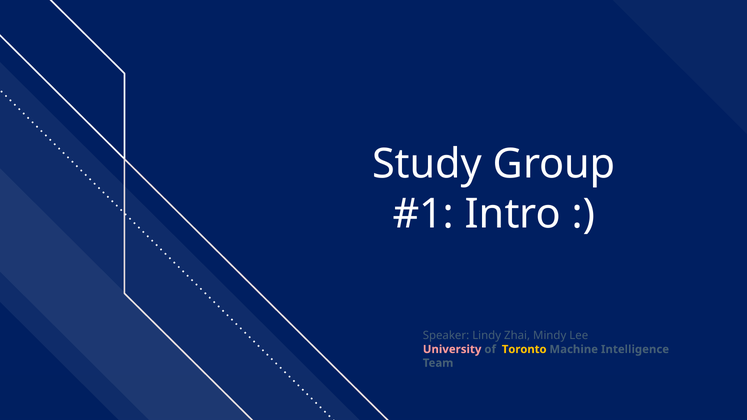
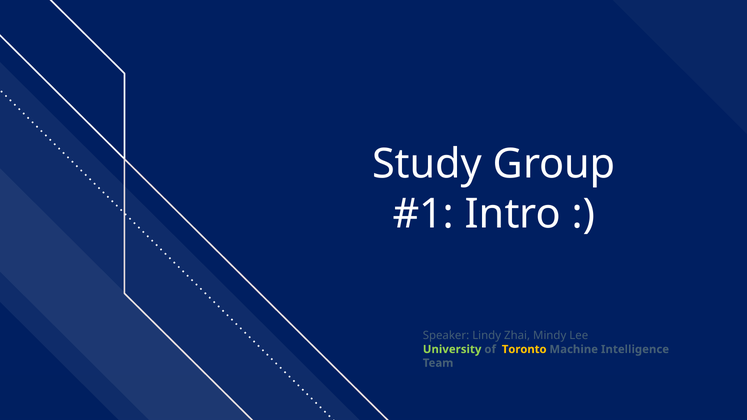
University at (452, 349) colour: pink -> light green
